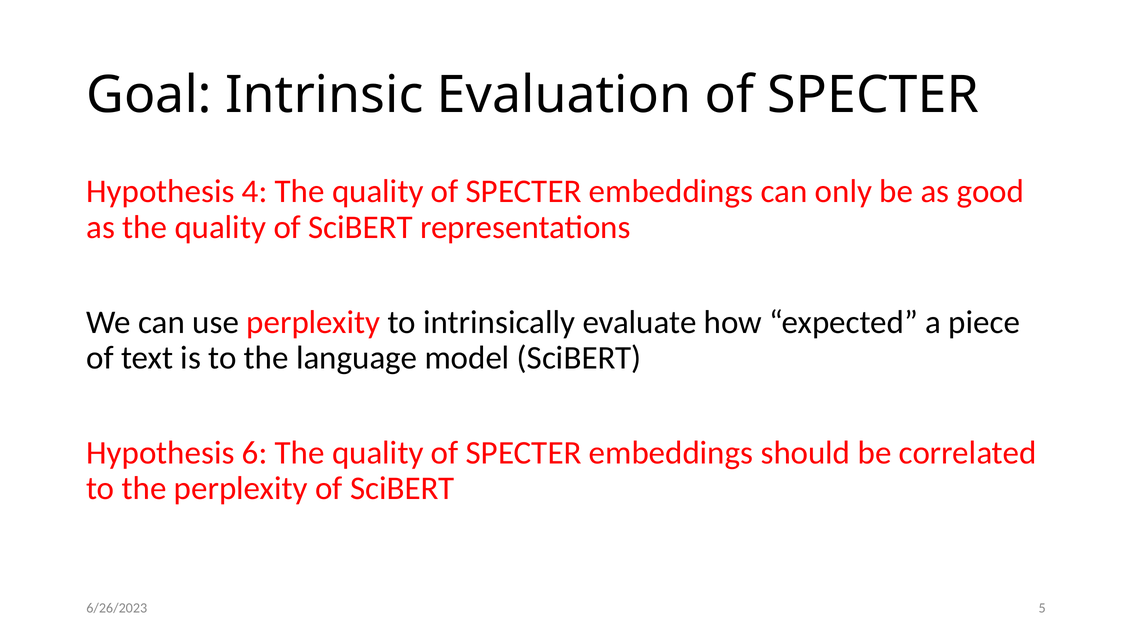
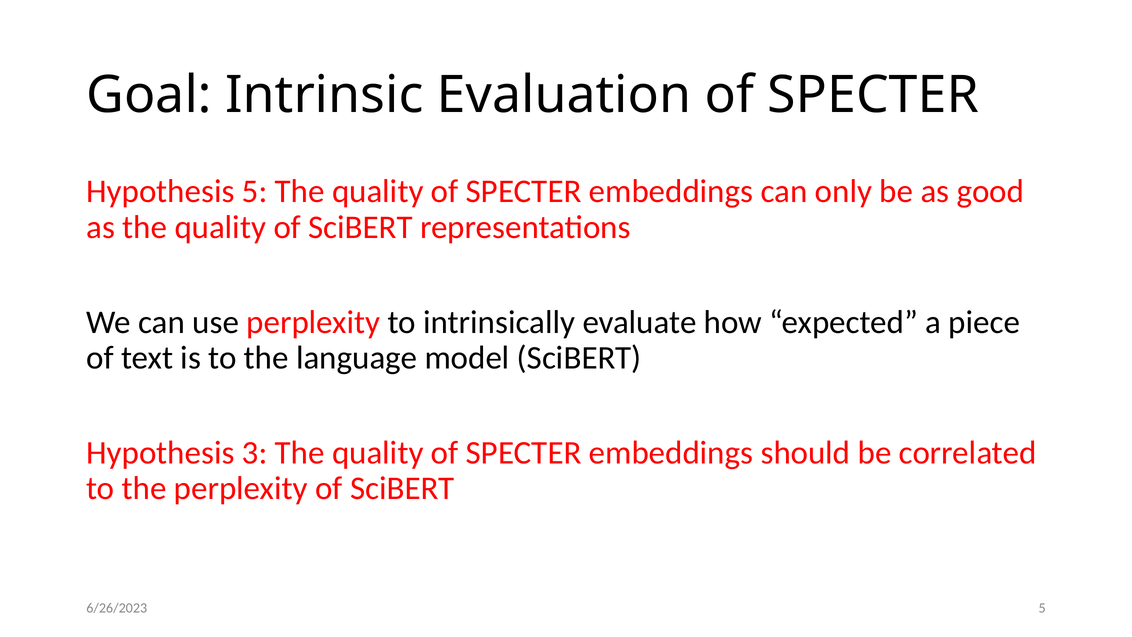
Hypothesis 4: 4 -> 5
6: 6 -> 3
